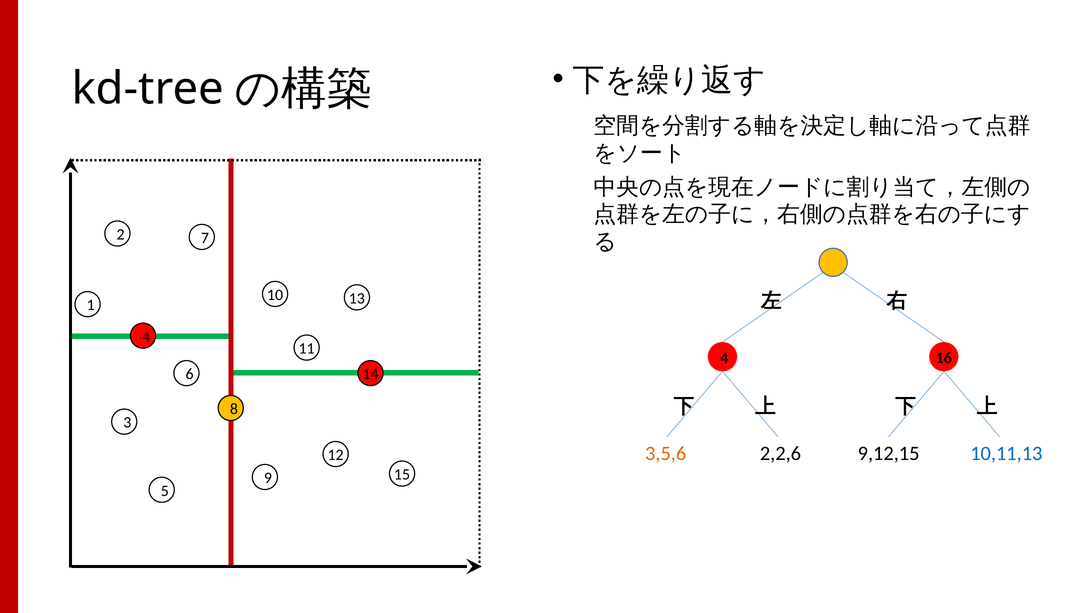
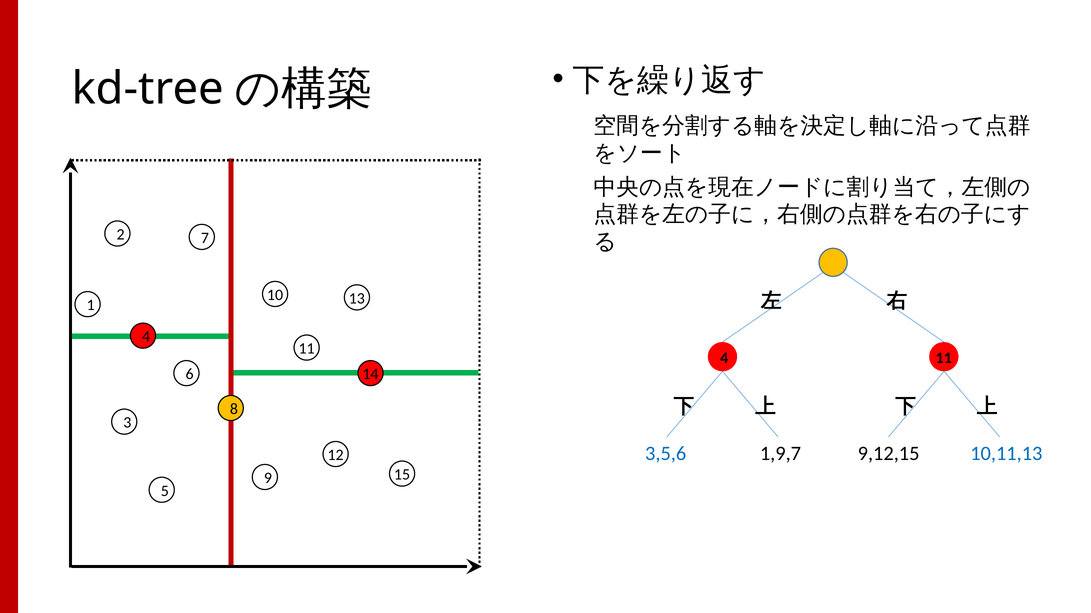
4 16: 16 -> 11
3,5,6 colour: orange -> blue
2,2,6: 2,2,6 -> 1,9,7
